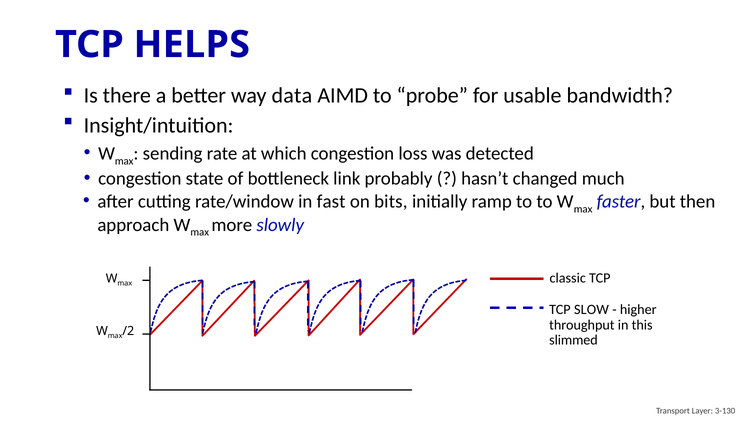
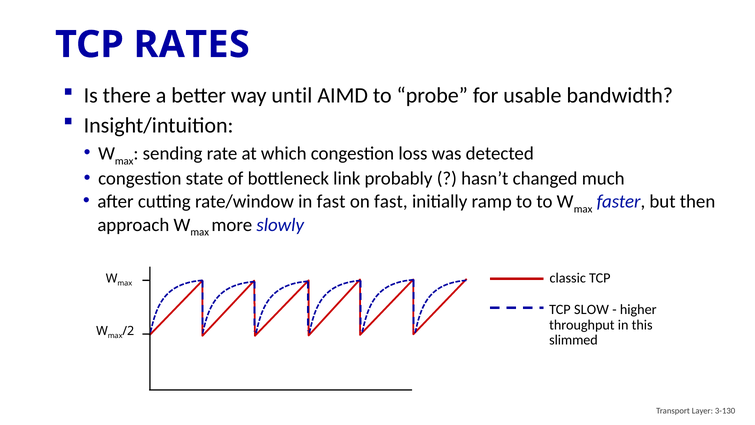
HELPS: HELPS -> RATES
data: data -> until
on bits: bits -> fast
